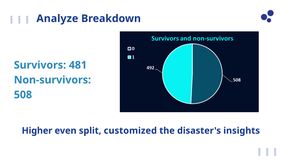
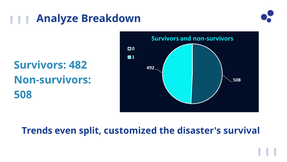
481: 481 -> 482
Higher: Higher -> Trends
insights: insights -> survival
